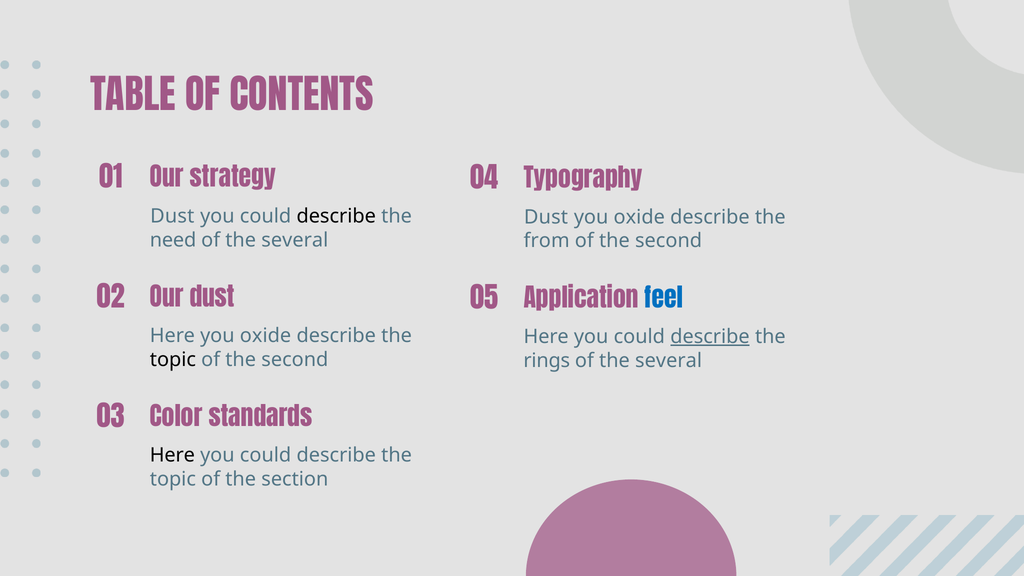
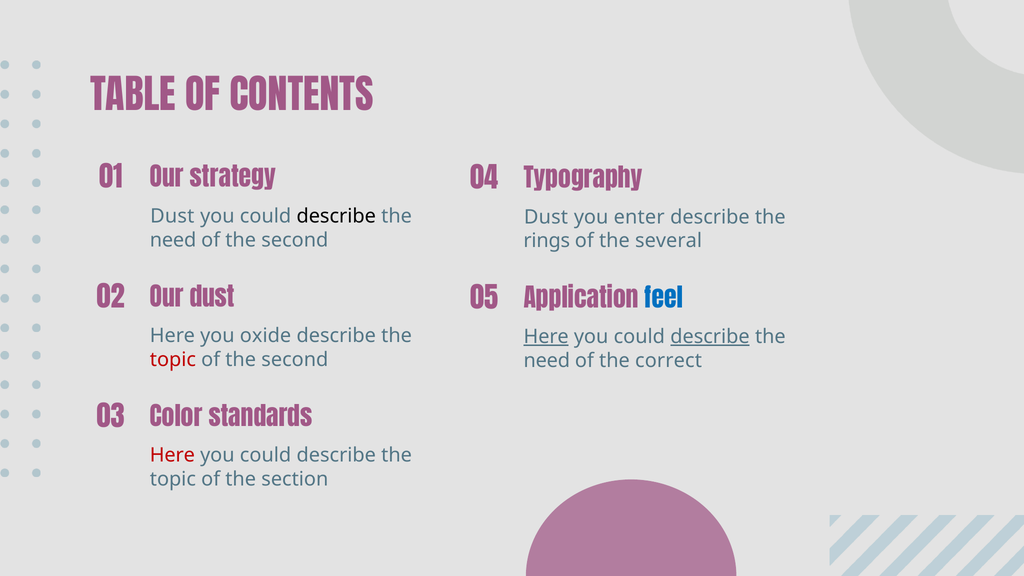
oxide at (639, 217): oxide -> enter
several at (295, 240): several -> second
from: from -> rings
second at (669, 241): second -> several
Here at (546, 337) underline: none -> present
topic at (173, 360) colour: black -> red
rings at (547, 361): rings -> need
several at (669, 361): several -> correct
Here at (172, 455) colour: black -> red
